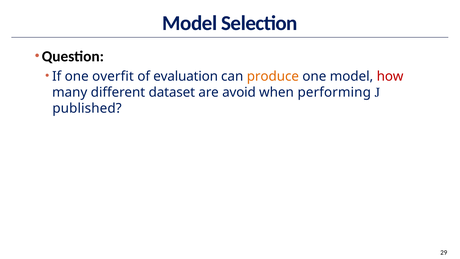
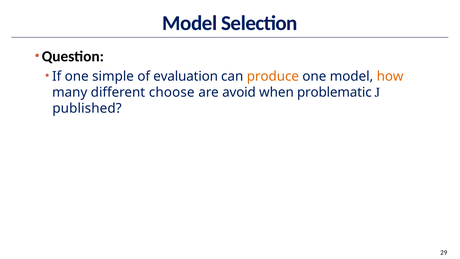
overfit: overfit -> simple
how colour: red -> orange
dataset: dataset -> choose
performing: performing -> problematic
